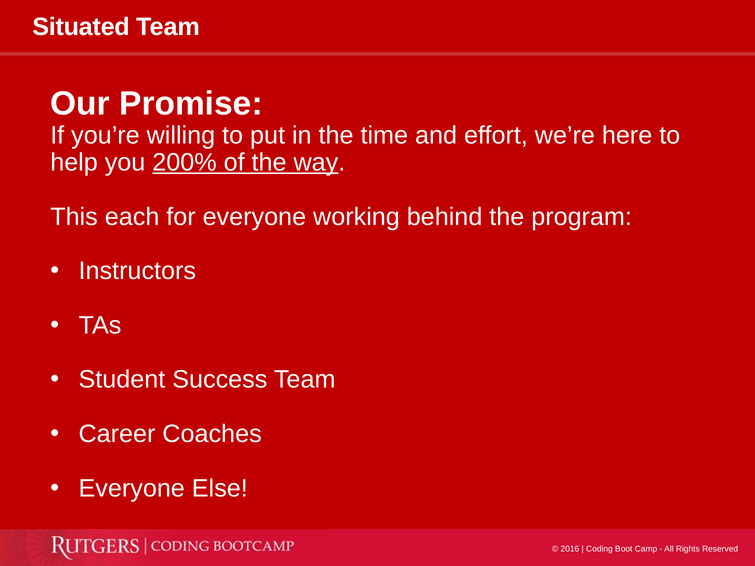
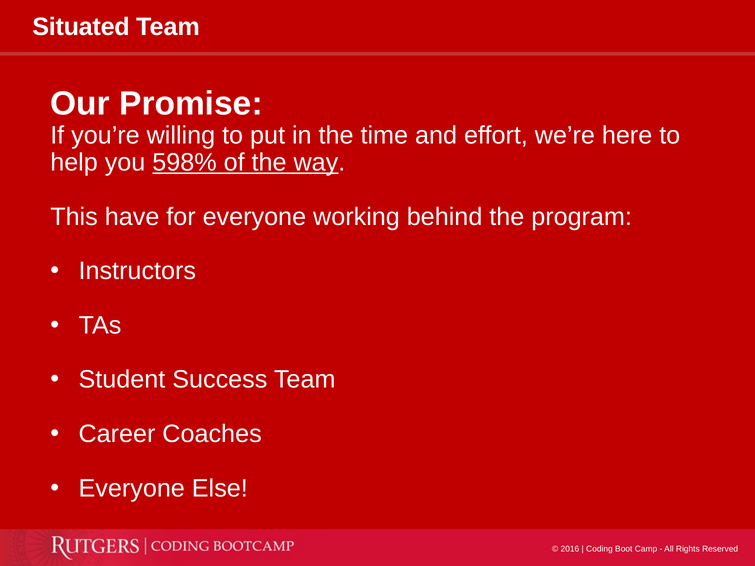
200%: 200% -> 598%
each: each -> have
